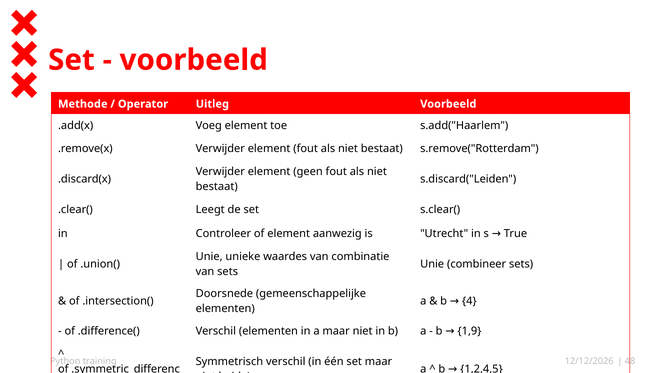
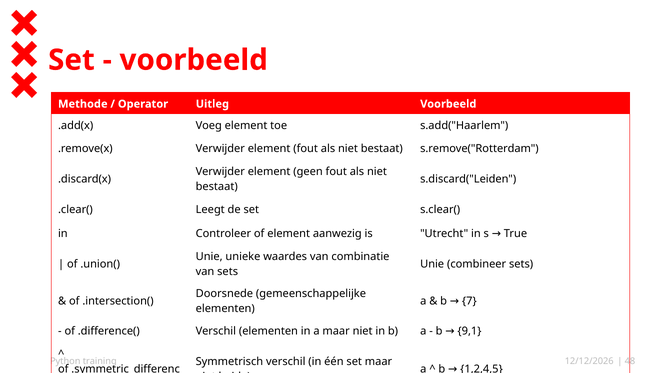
4: 4 -> 7
1,9: 1,9 -> 9,1
